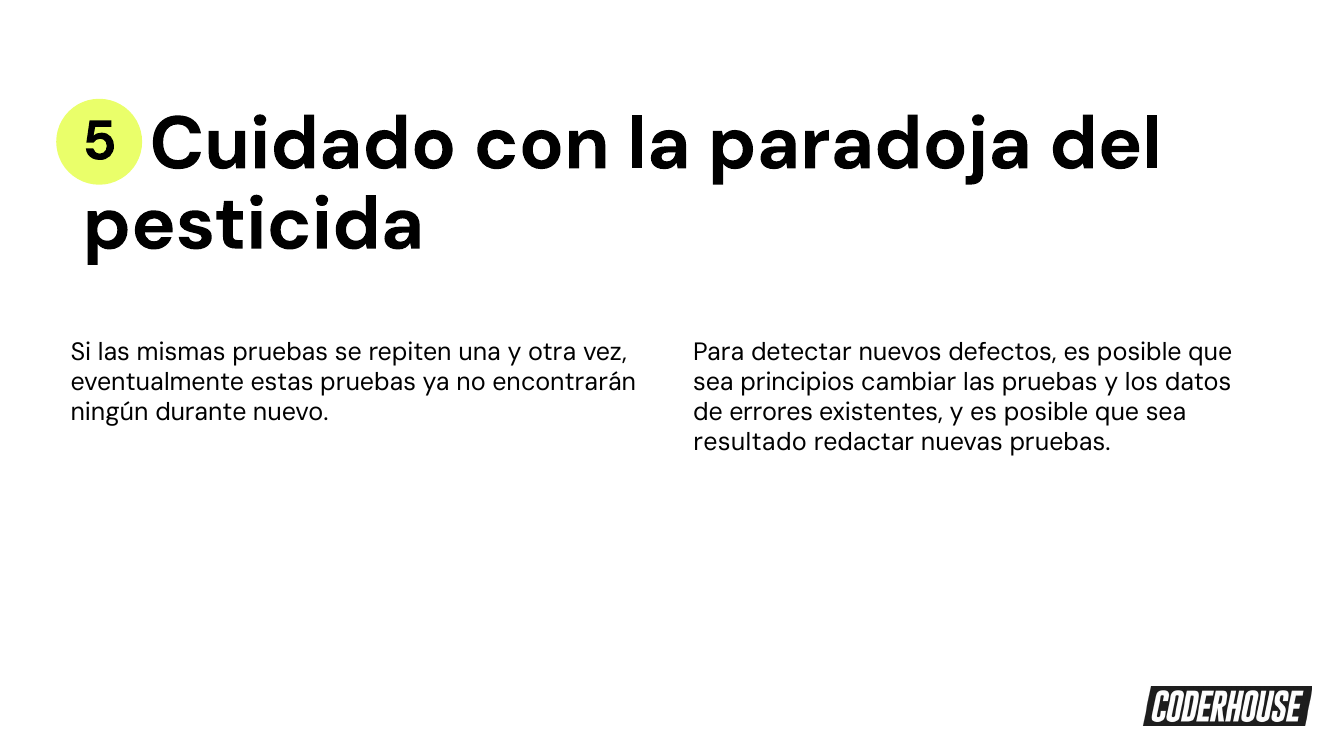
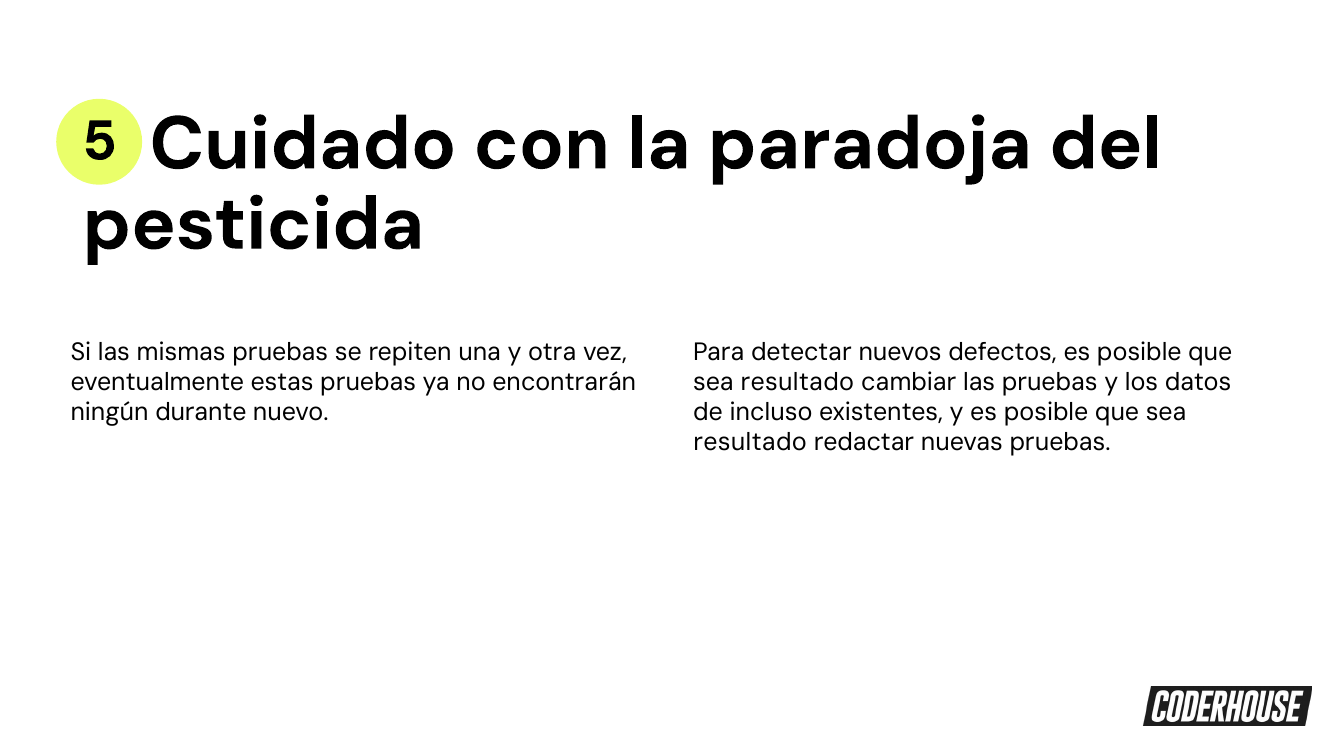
principios at (798, 382): principios -> resultado
errores: errores -> incluso
